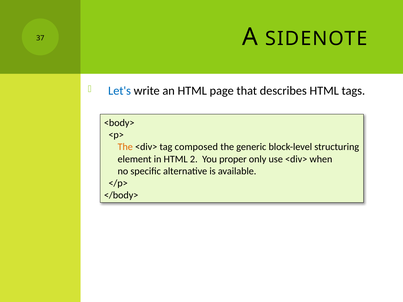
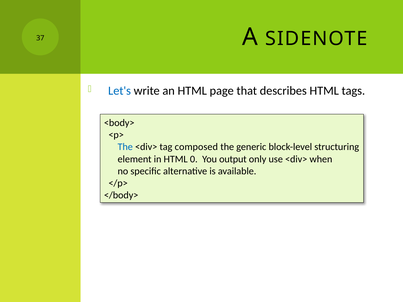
The at (125, 147) colour: orange -> blue
2: 2 -> 0
proper: proper -> output
